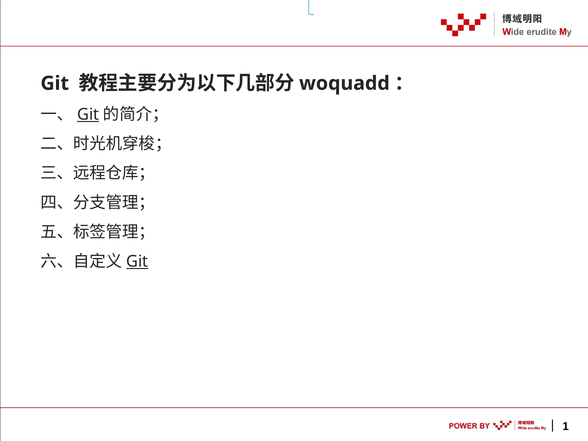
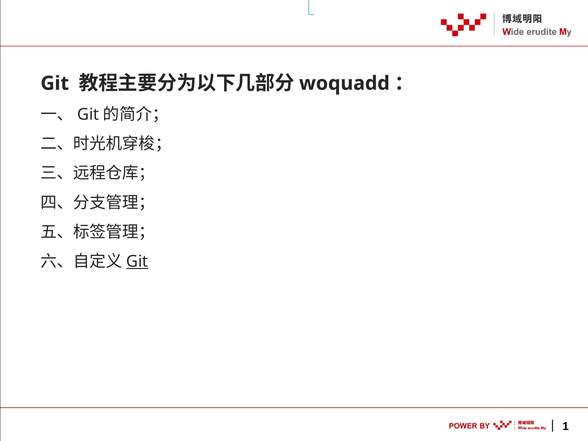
Git at (88, 114) underline: present -> none
